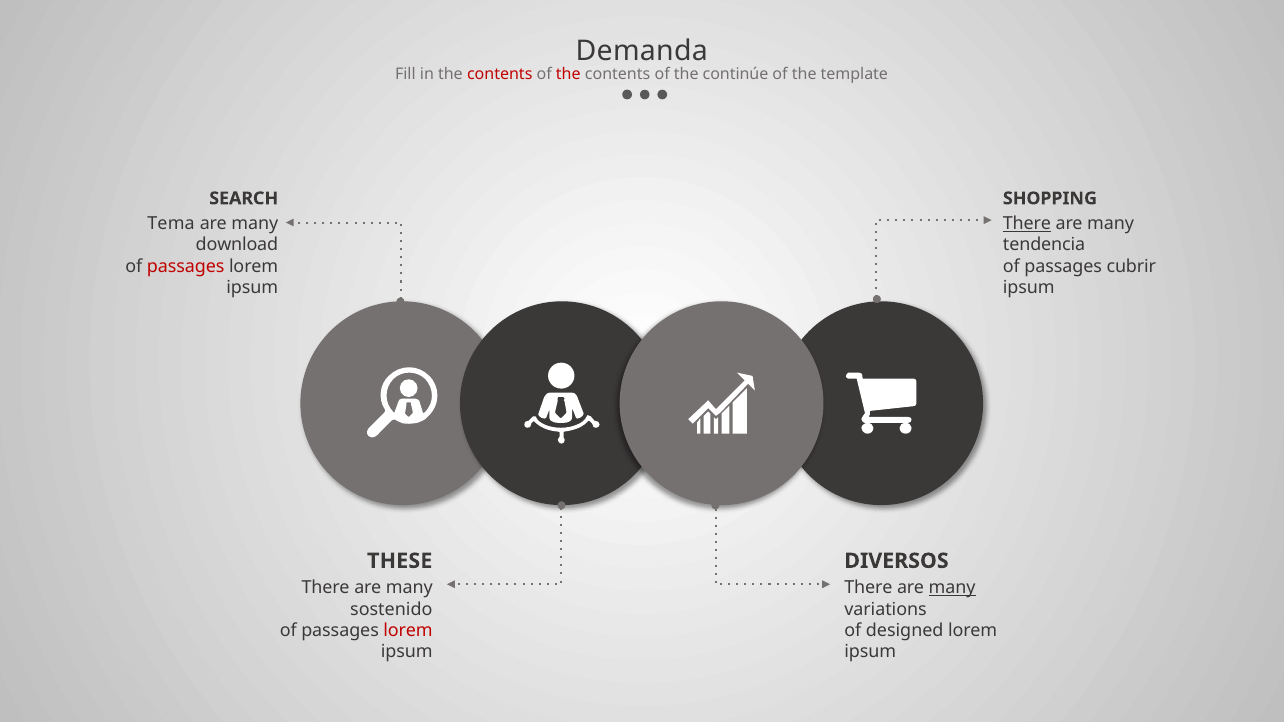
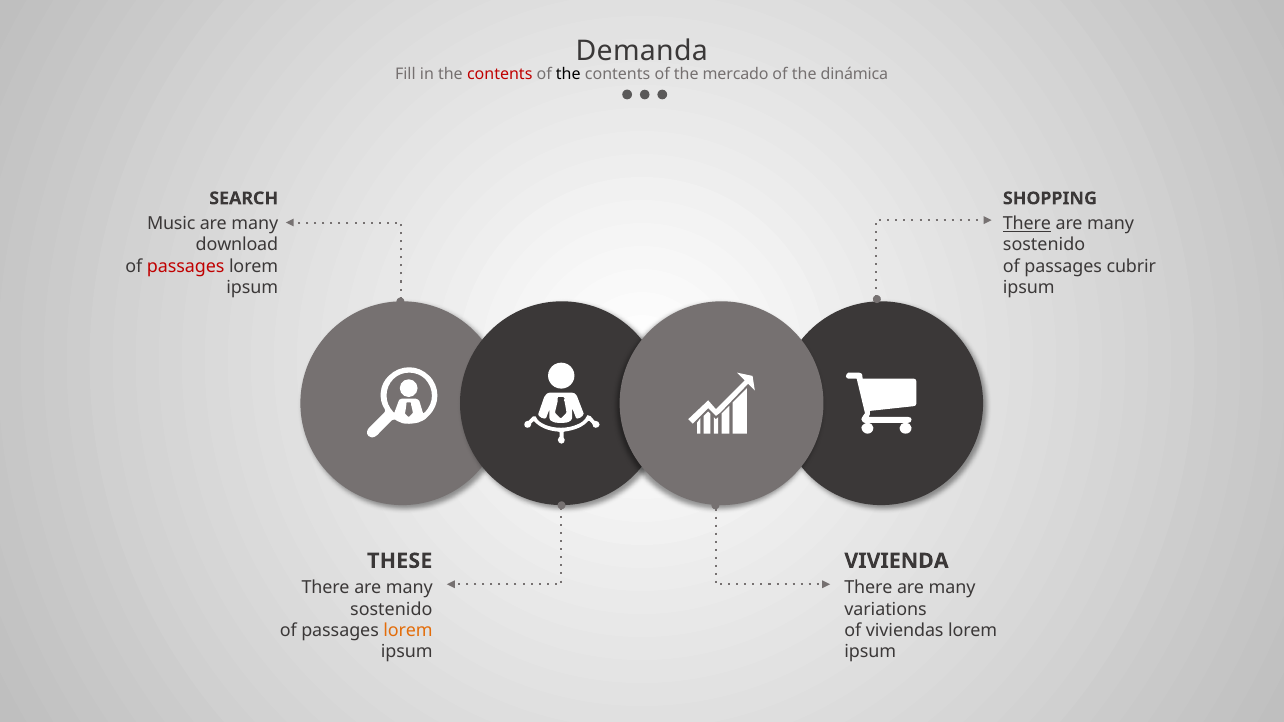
the at (568, 75) colour: red -> black
continúe: continúe -> mercado
template: template -> dinámica
Tema: Tema -> Music
tendencia at (1044, 245): tendencia -> sostenido
DIVERSOS: DIVERSOS -> VIVIENDA
many at (952, 588) underline: present -> none
lorem at (408, 631) colour: red -> orange
designed: designed -> viviendas
